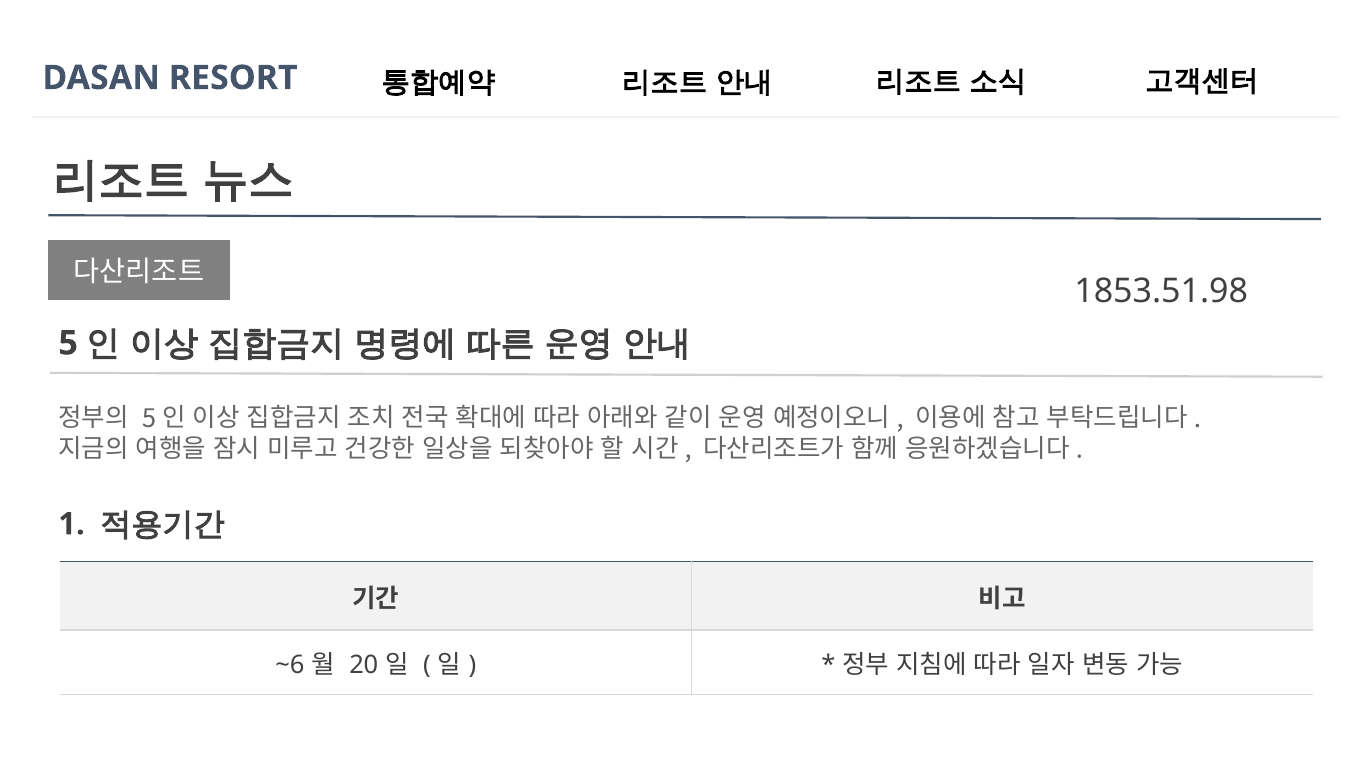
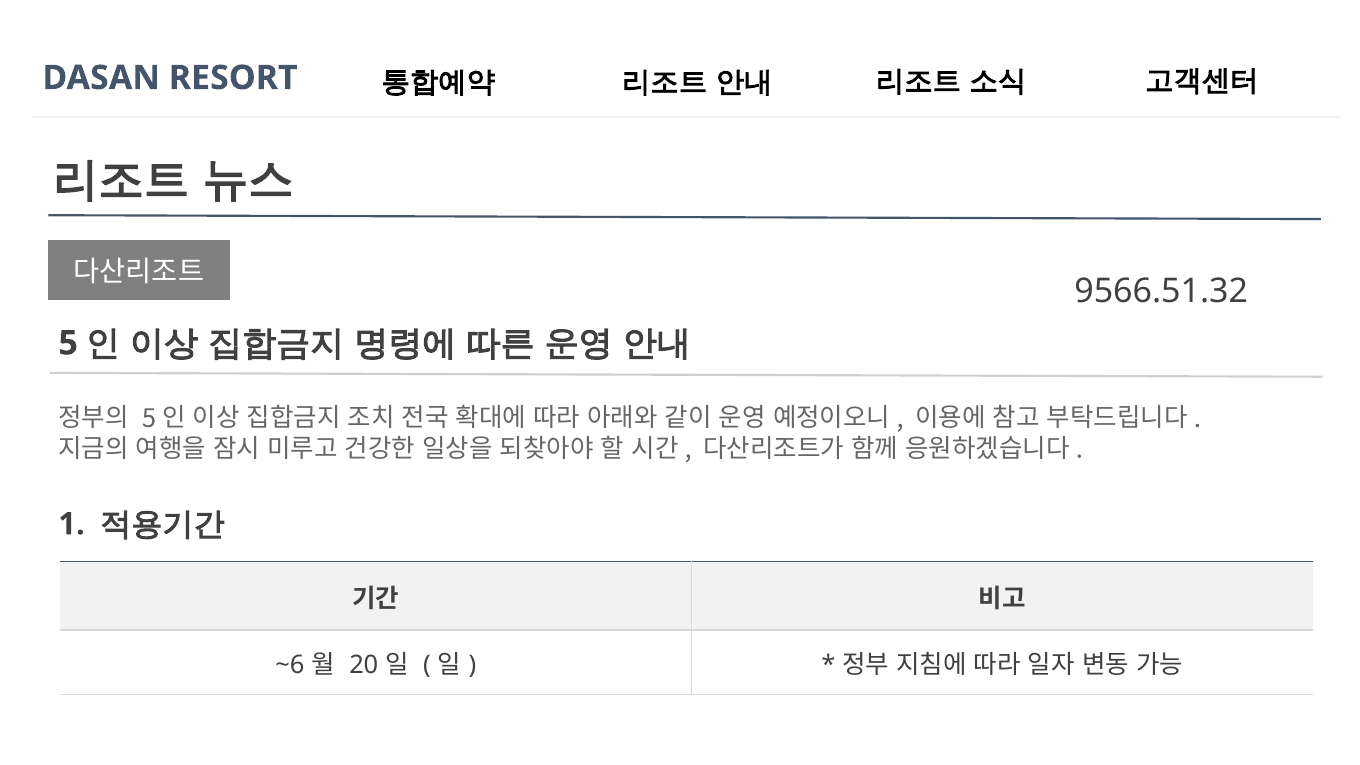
1853.51.98: 1853.51.98 -> 9566.51.32
